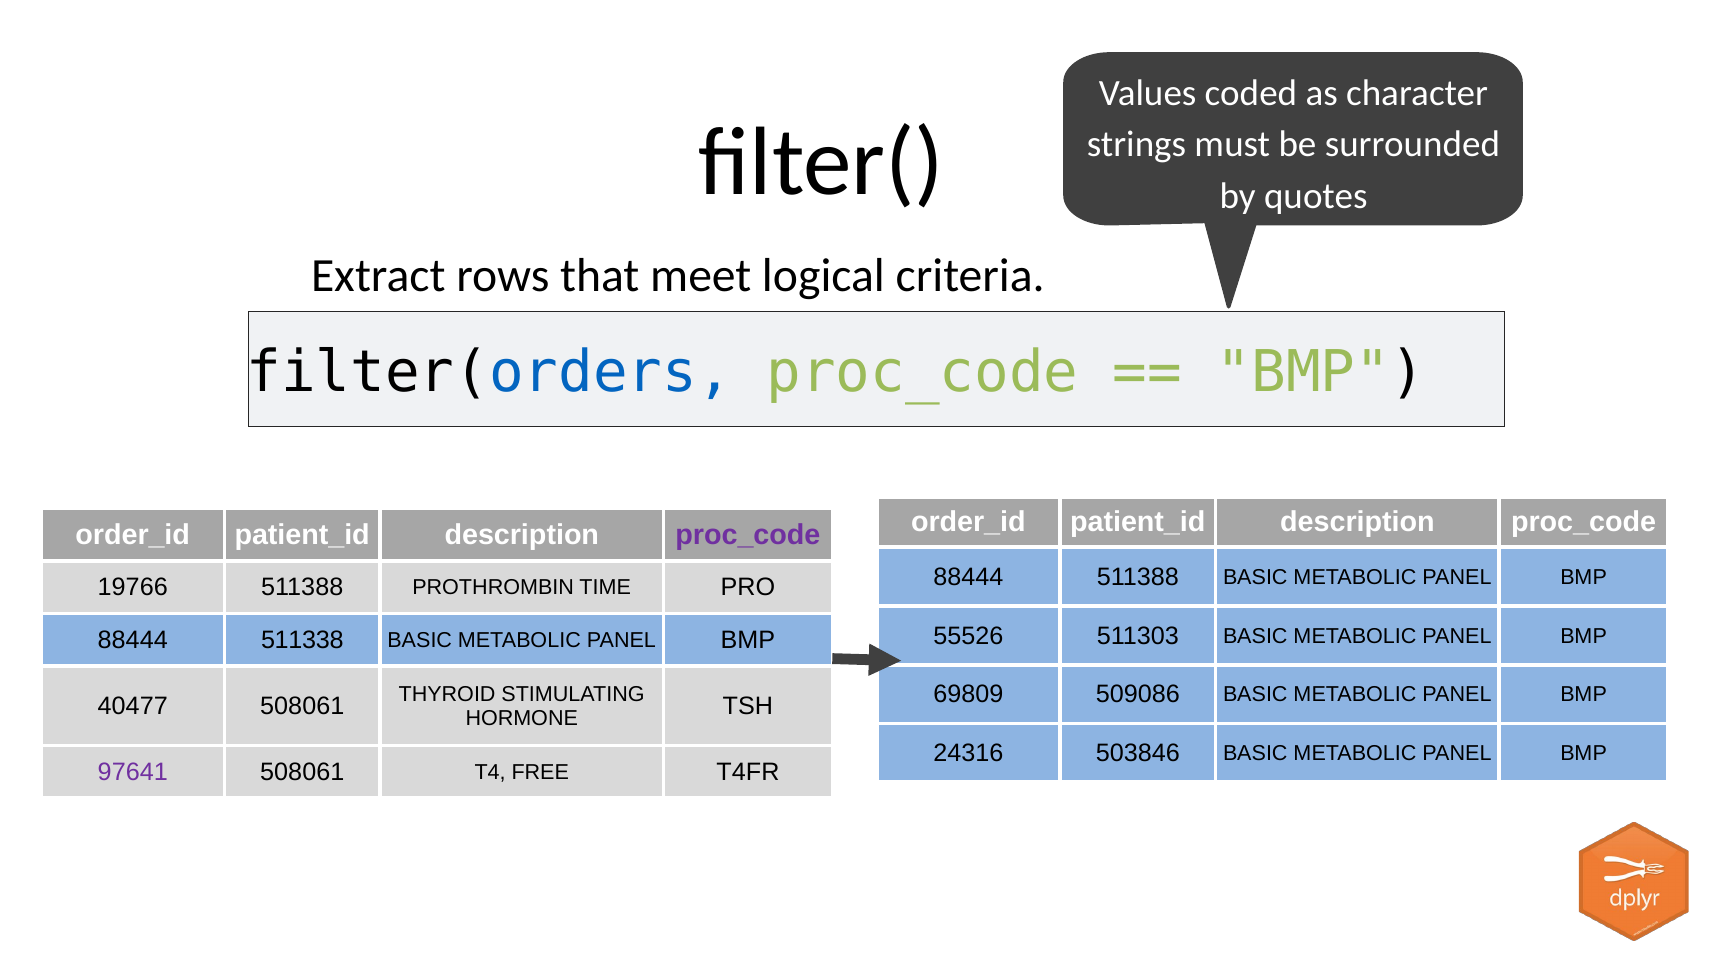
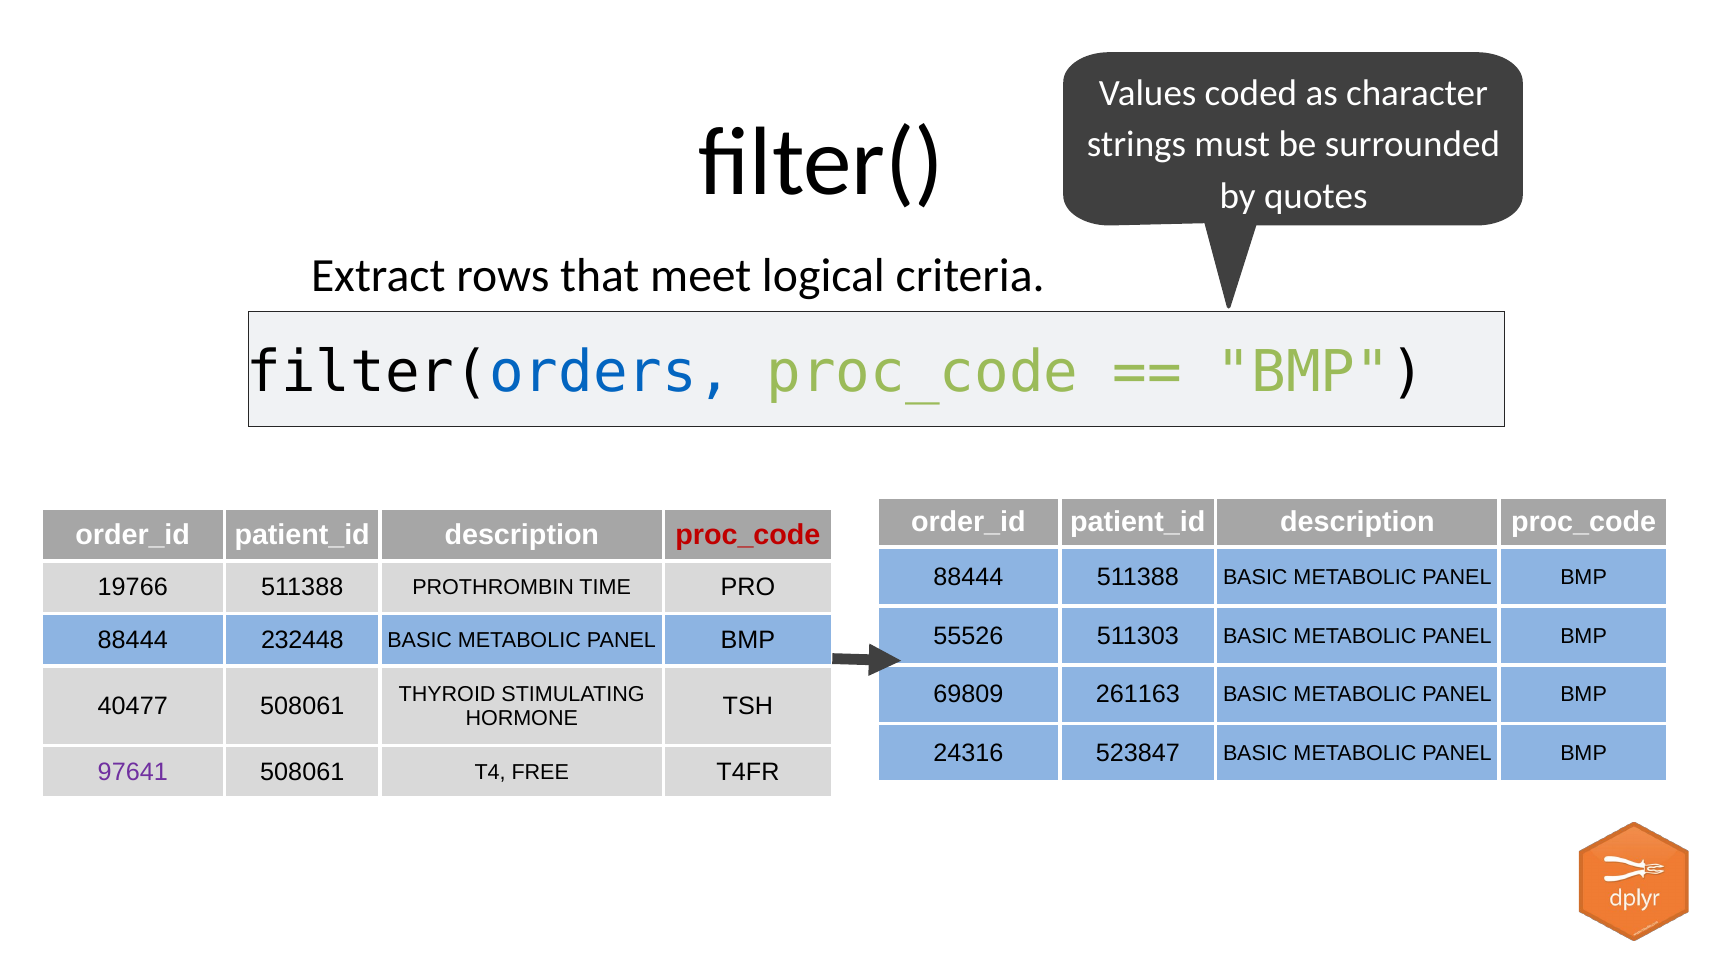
proc_code at (748, 535) colour: purple -> red
511338: 511338 -> 232448
509086: 509086 -> 261163
503846: 503846 -> 523847
